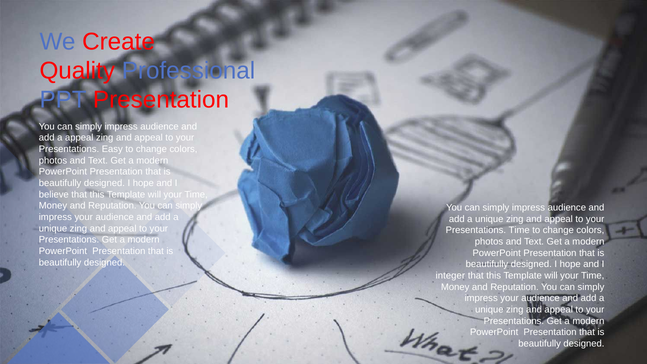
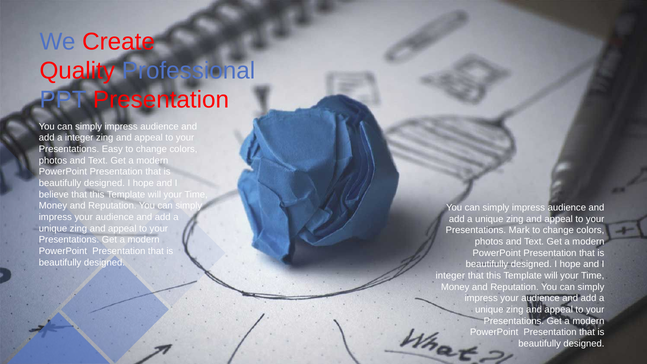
a appeal: appeal -> integer
Presentations Time: Time -> Mark
